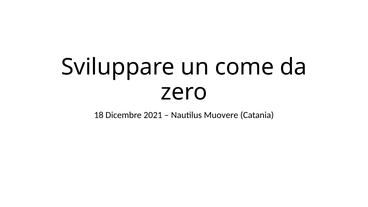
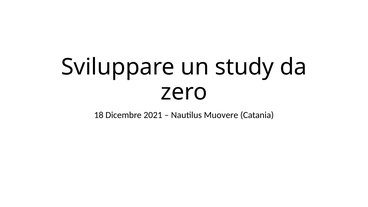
come: come -> study
